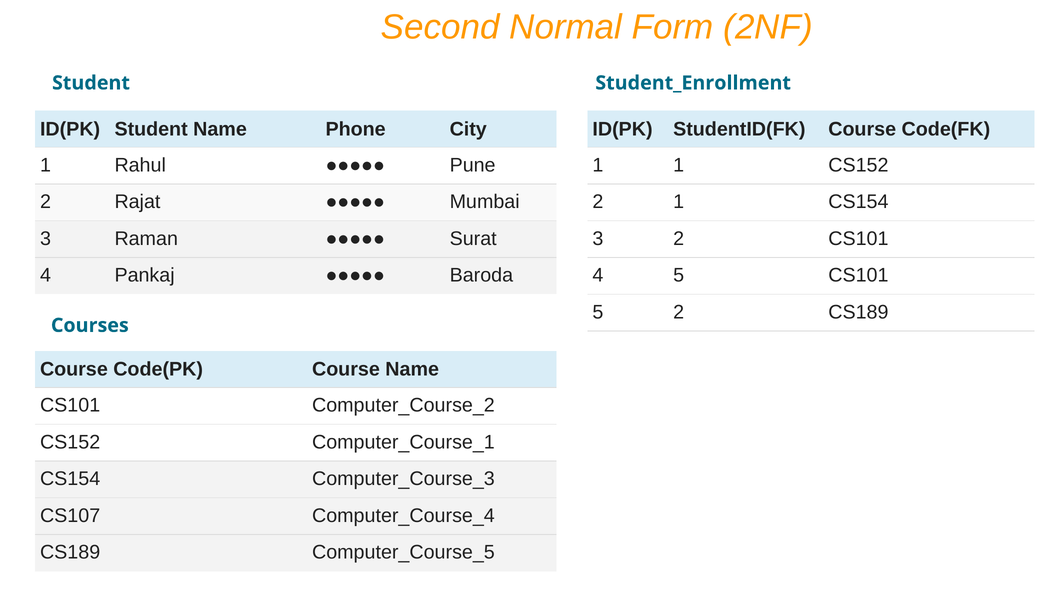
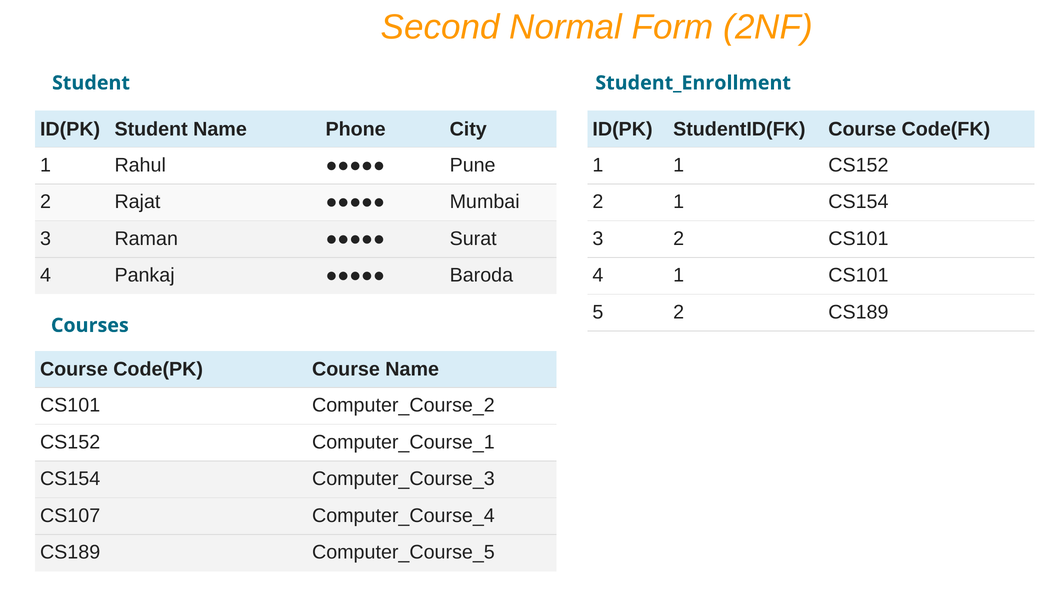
4 5: 5 -> 1
